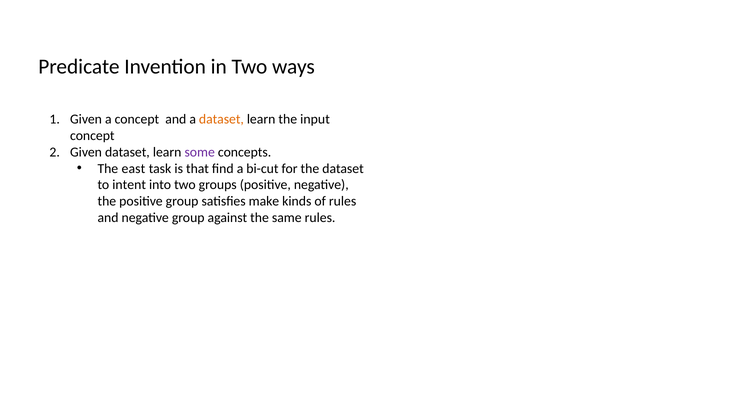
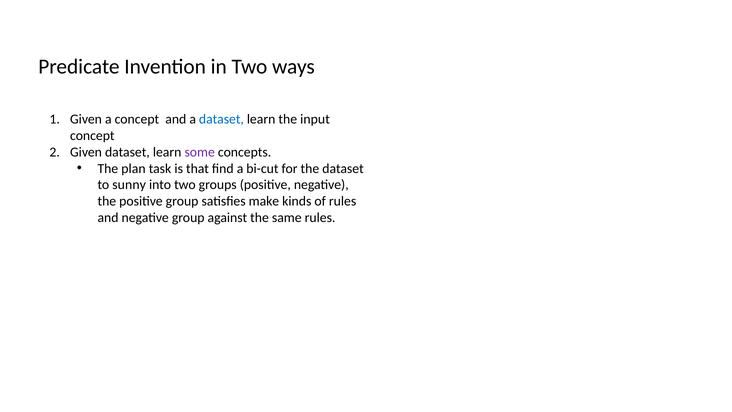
dataset at (221, 119) colour: orange -> blue
east: east -> plan
intent: intent -> sunny
